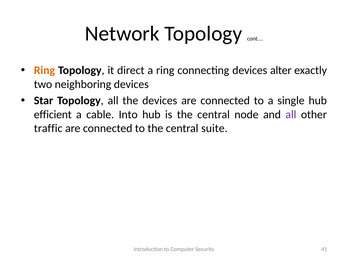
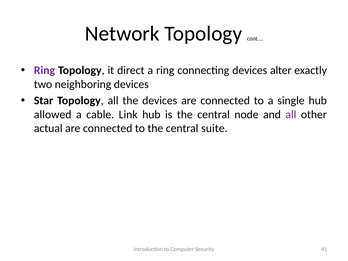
Ring at (44, 70) colour: orange -> purple
efficient: efficient -> allowed
Into: Into -> Link
traffic: traffic -> actual
